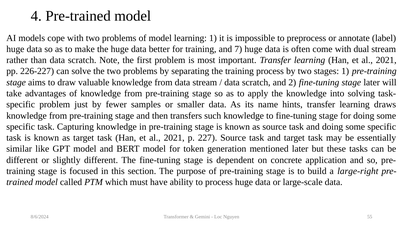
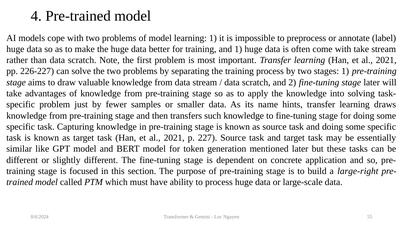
and 7: 7 -> 1
with dual: dual -> take
